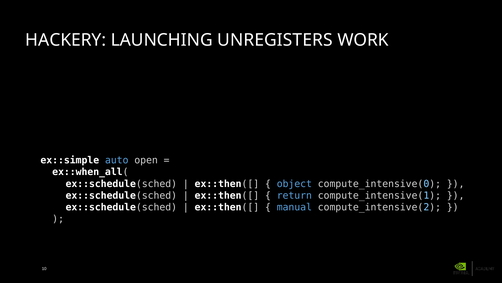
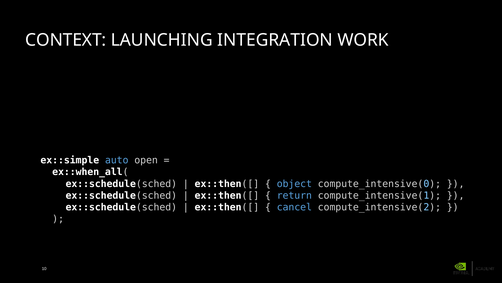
HACKERY: HACKERY -> CONTEXT
UNREGISTERS: UNREGISTERS -> INTEGRATION
manual: manual -> cancel
